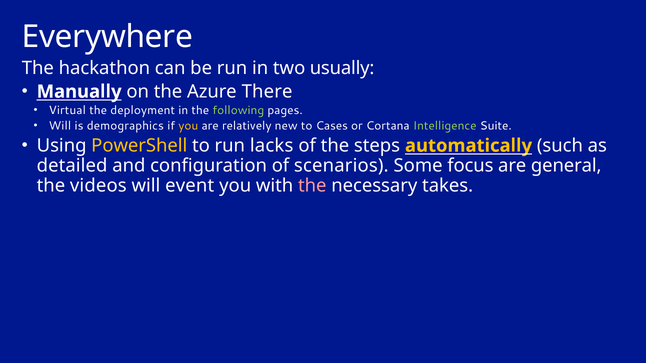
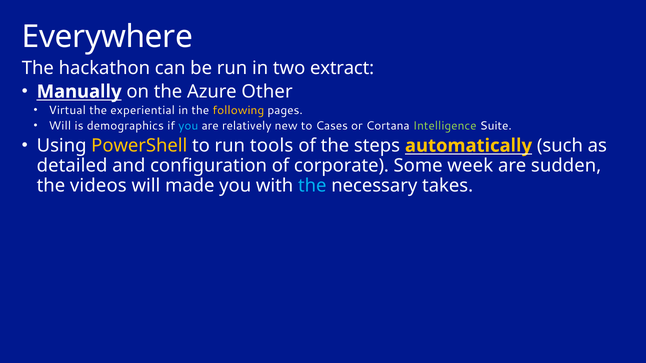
usually: usually -> extract
There: There -> Other
deployment: deployment -> experiential
following colour: light green -> yellow
you at (188, 126) colour: yellow -> light blue
lacks: lacks -> tools
scenarios: scenarios -> corporate
focus: focus -> week
general: general -> sudden
event: event -> made
the at (312, 186) colour: pink -> light blue
